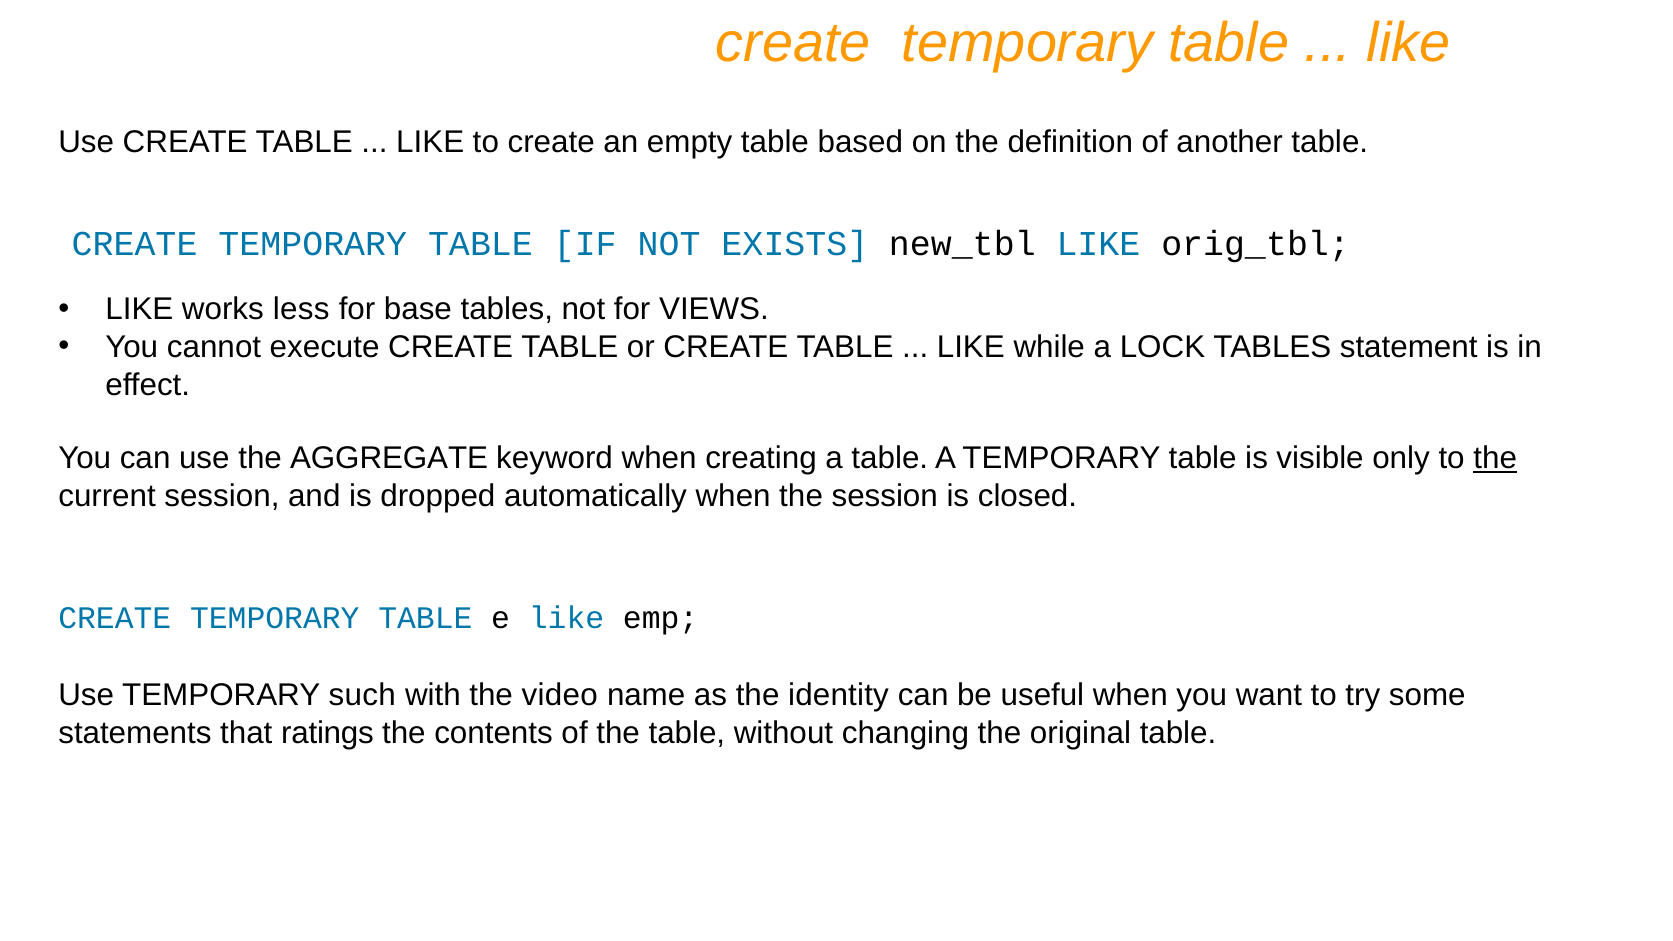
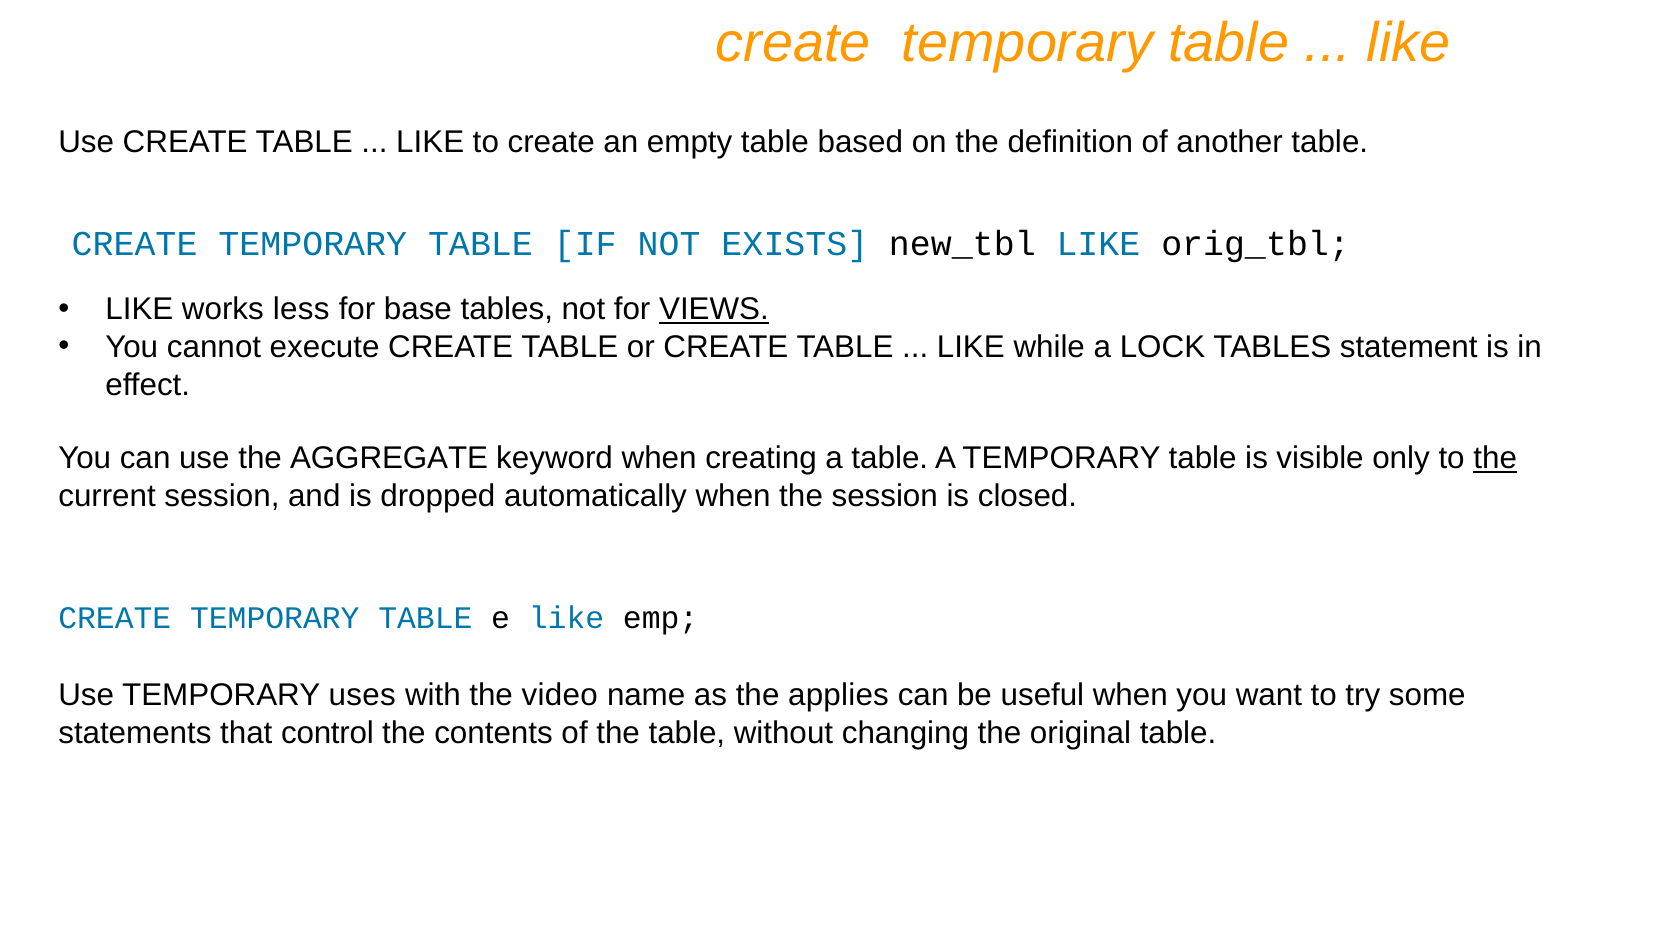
VIEWS underline: none -> present
such: such -> uses
identity: identity -> applies
ratings: ratings -> control
